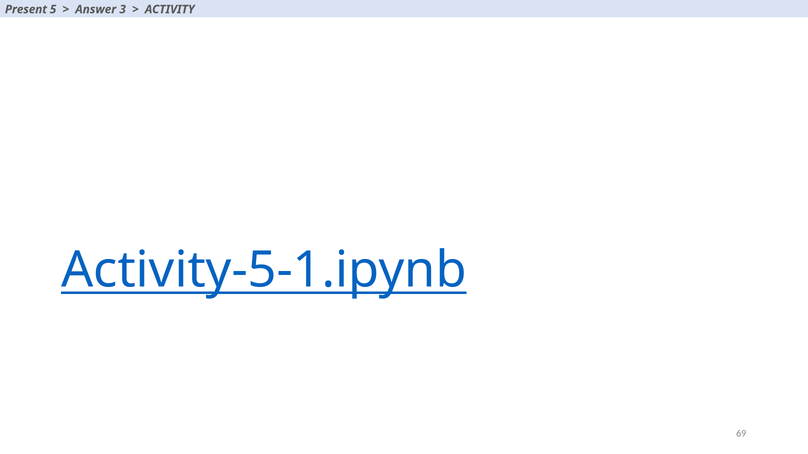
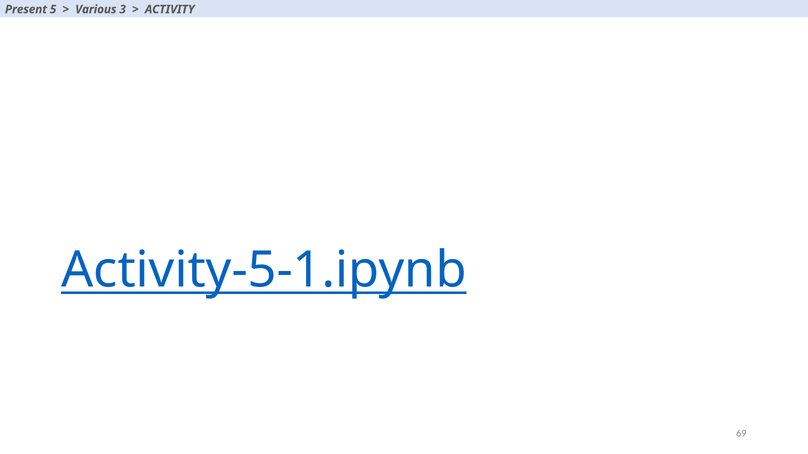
Answer: Answer -> Various
